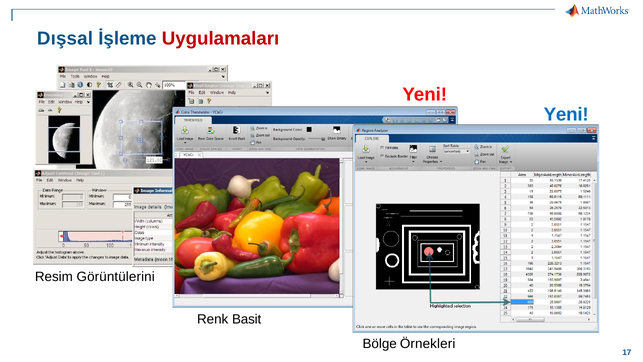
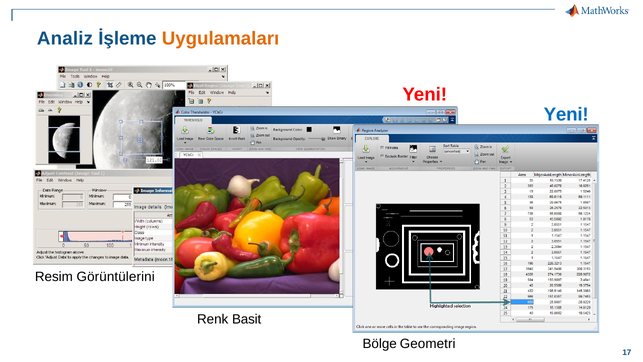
Dışsal: Dışsal -> Analiz
Uygulamaları colour: red -> orange
Örnekleri: Örnekleri -> Geometri
